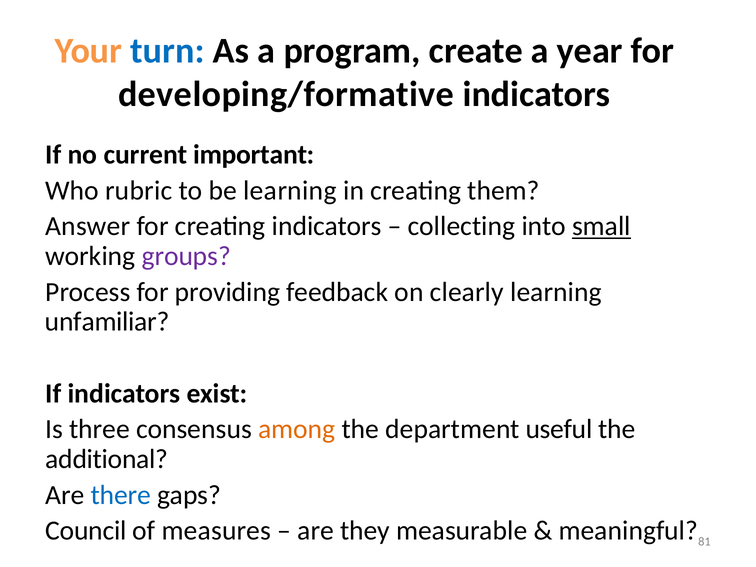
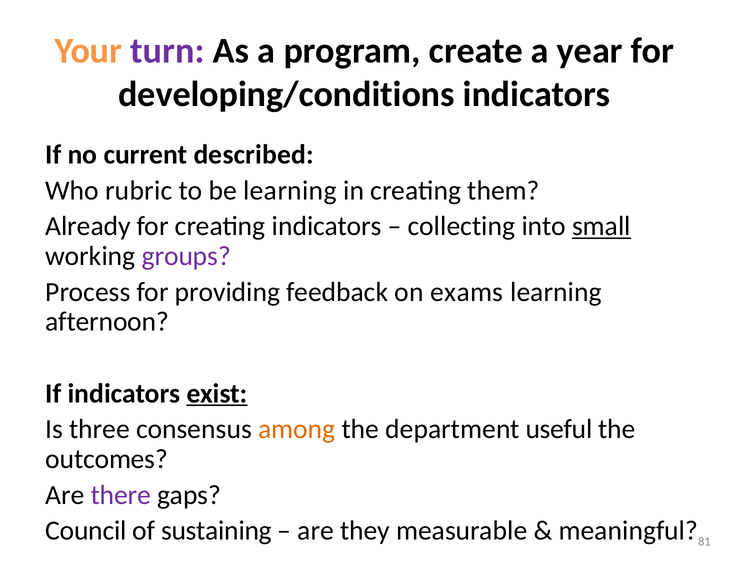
turn colour: blue -> purple
developing/formative: developing/formative -> developing/conditions
important: important -> described
Answer: Answer -> Already
clearly: clearly -> exams
unfamiliar: unfamiliar -> afternoon
exist underline: none -> present
additional: additional -> outcomes
there colour: blue -> purple
measures: measures -> sustaining
